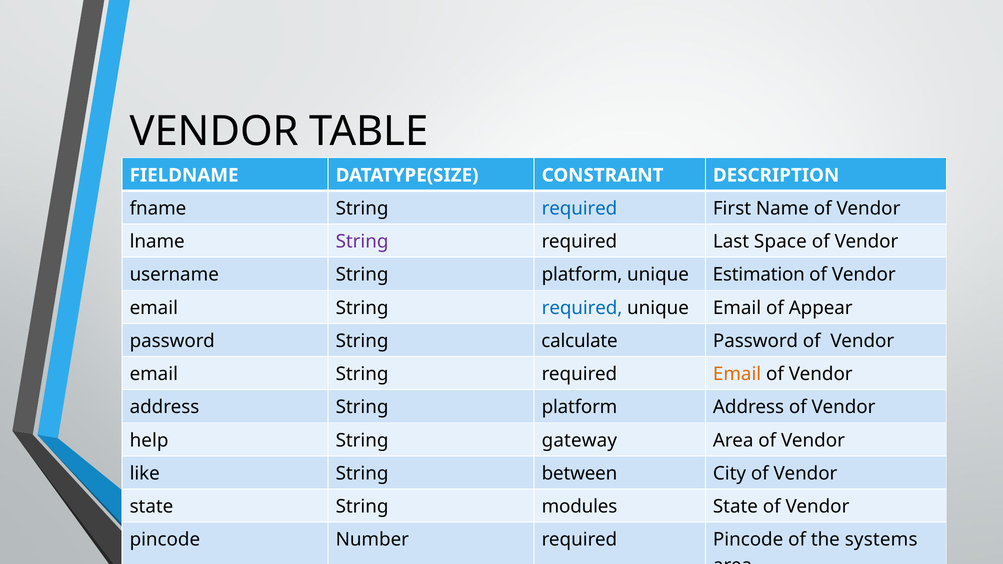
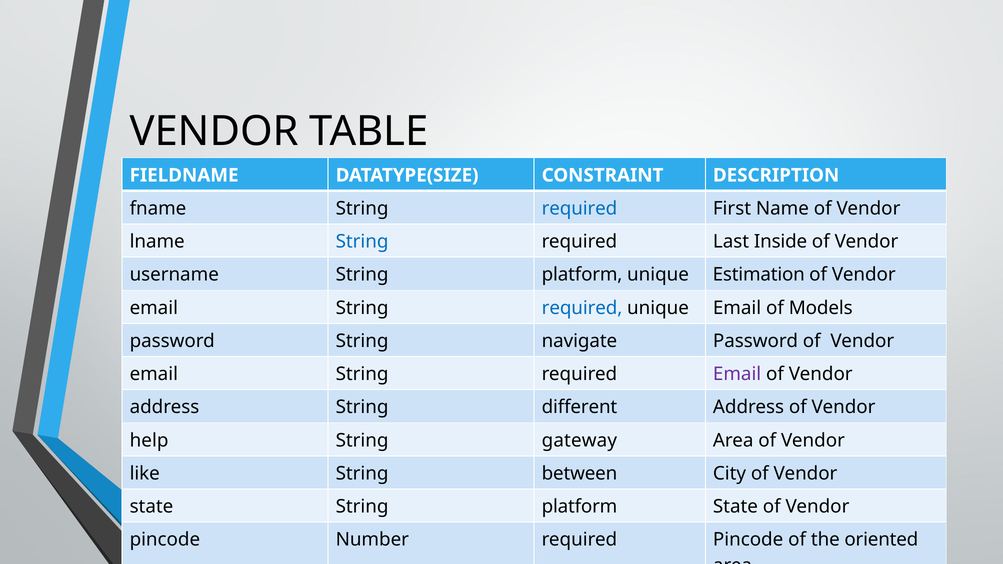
String at (362, 242) colour: purple -> blue
Space: Space -> Inside
Appear: Appear -> Models
calculate: calculate -> navigate
Email at (737, 374) colour: orange -> purple
address String platform: platform -> different
state String modules: modules -> platform
systems: systems -> oriented
